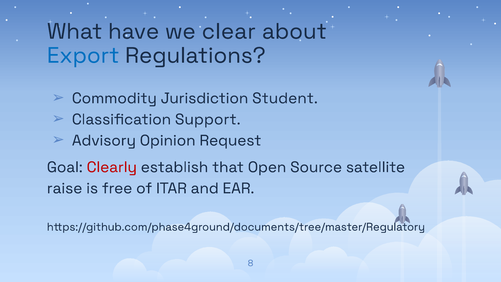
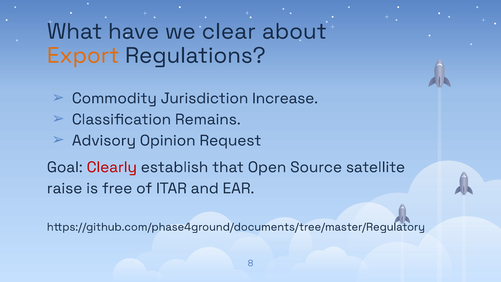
Export colour: blue -> orange
Student: Student -> Increase
Support: Support -> Remains
